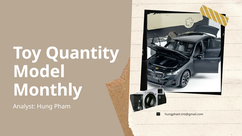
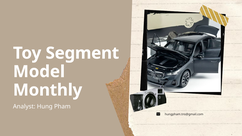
Quantity: Quantity -> Segment
